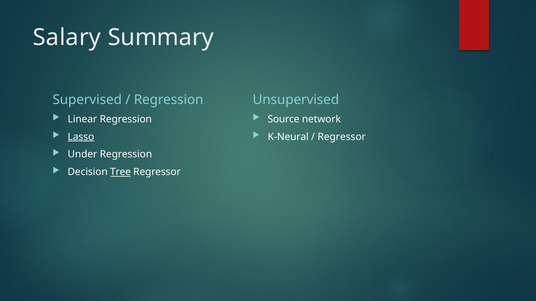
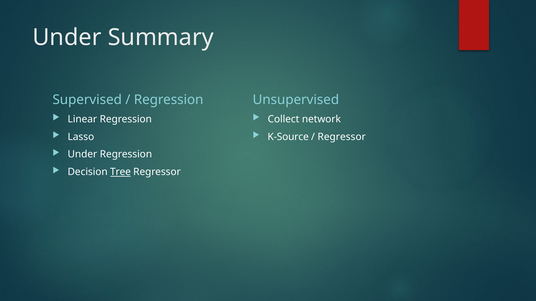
Salary at (67, 38): Salary -> Under
Source: Source -> Collect
Lasso underline: present -> none
K-Neural: K-Neural -> K-Source
